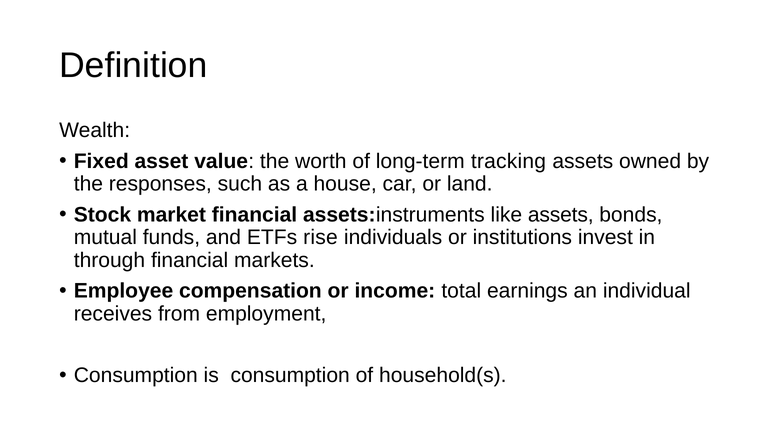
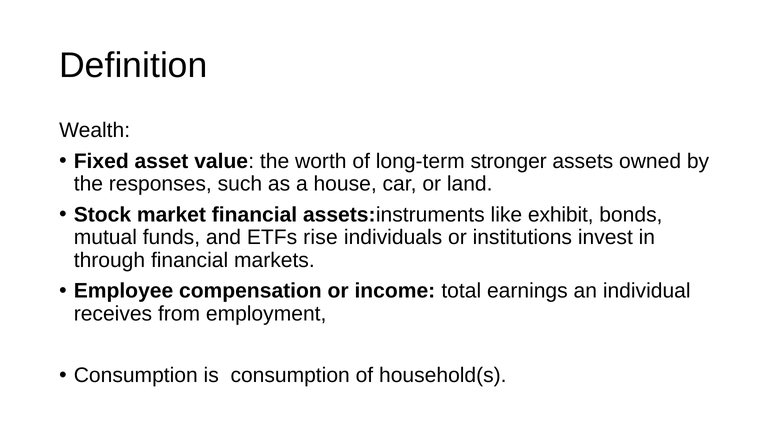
tracking: tracking -> stronger
like assets: assets -> exhibit
